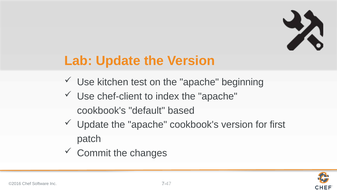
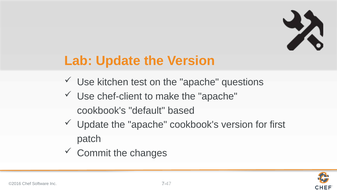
beginning: beginning -> questions
index: index -> make
